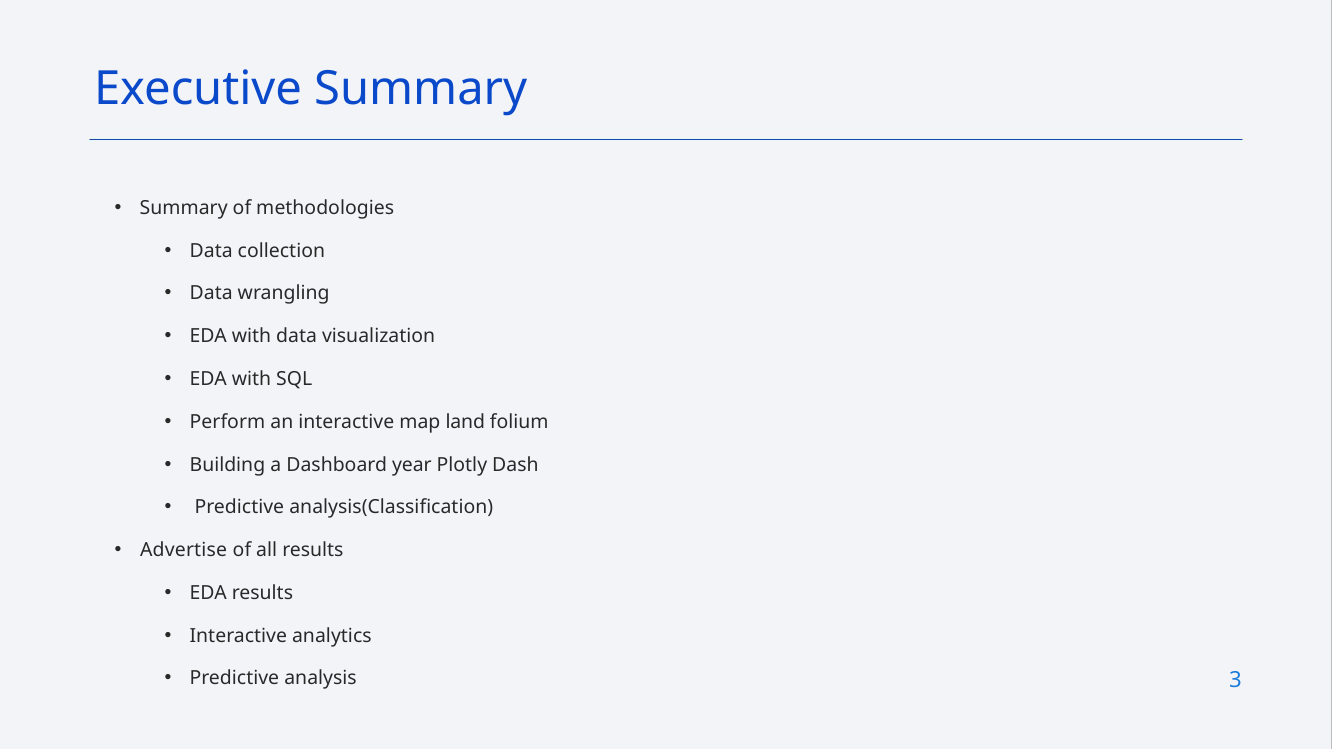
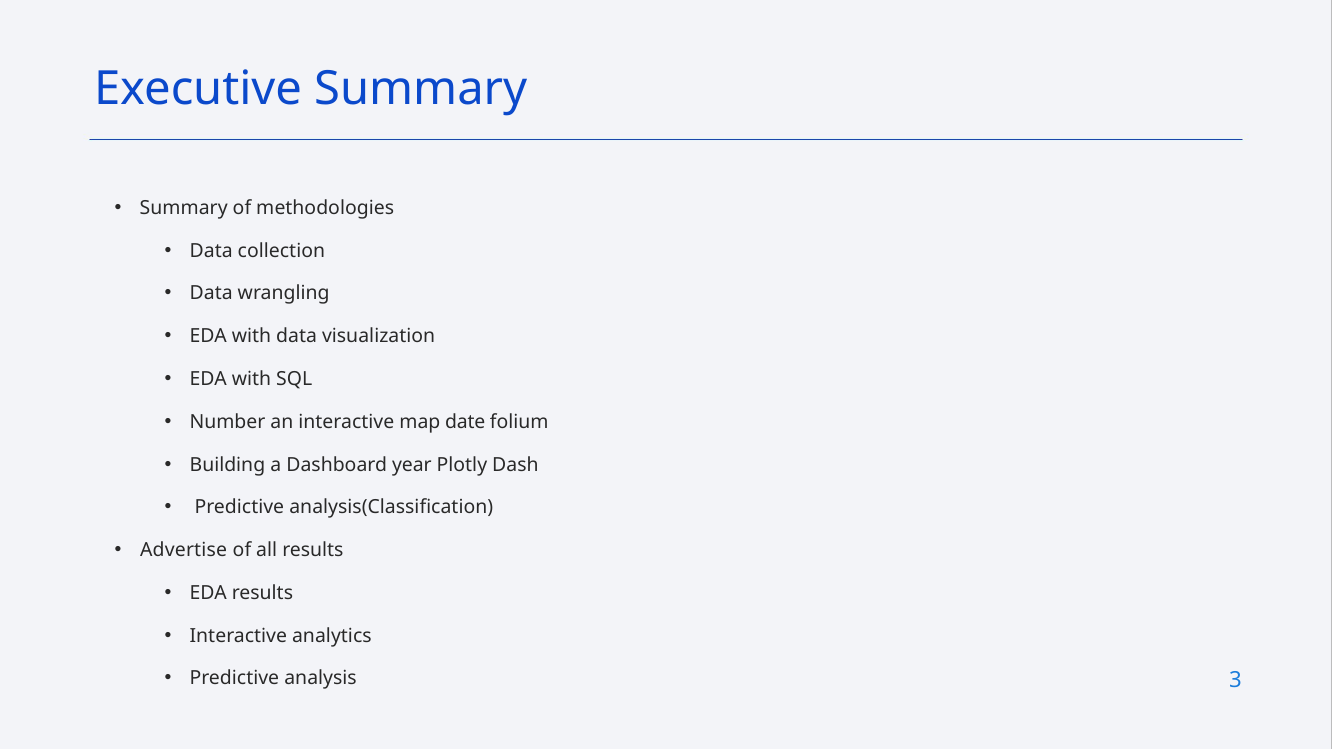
Perform: Perform -> Number
land: land -> date
